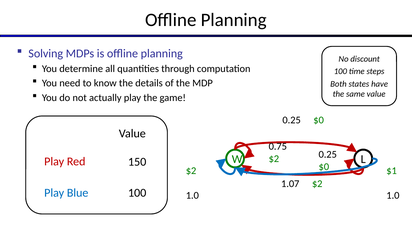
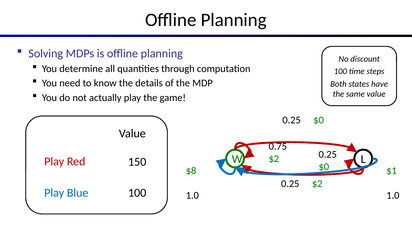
$2 at (191, 171): $2 -> $8
1.07 at (290, 184): 1.07 -> 0.25
